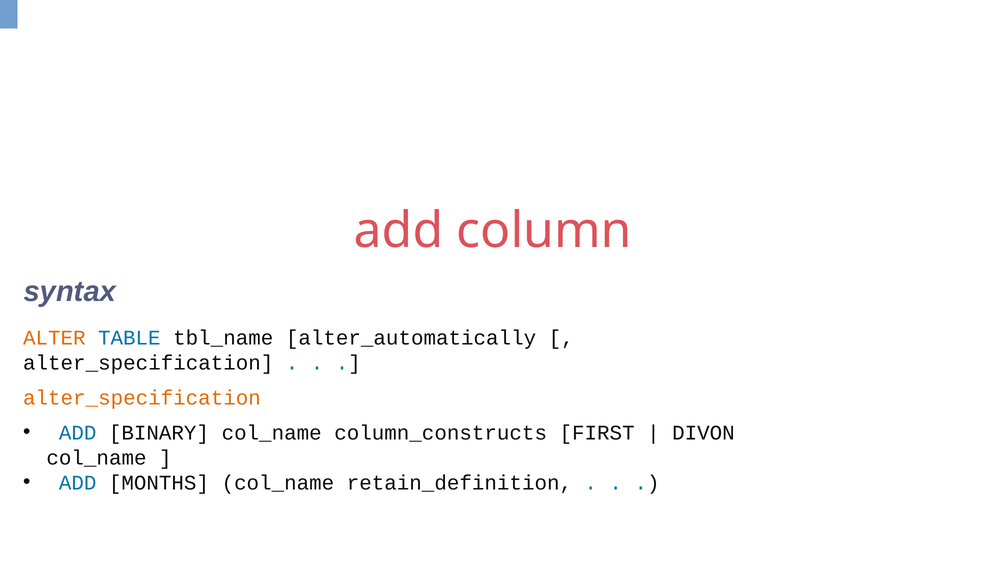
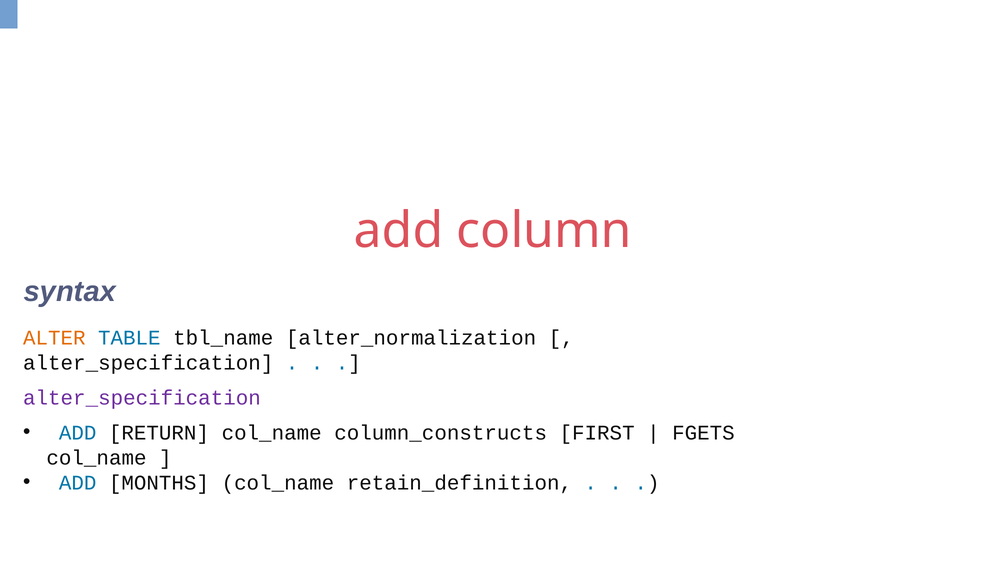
alter_automatically: alter_automatically -> alter_normalization
alter_specification at (142, 398) colour: orange -> purple
BINARY: BINARY -> RETURN
DIVON: DIVON -> FGETS
